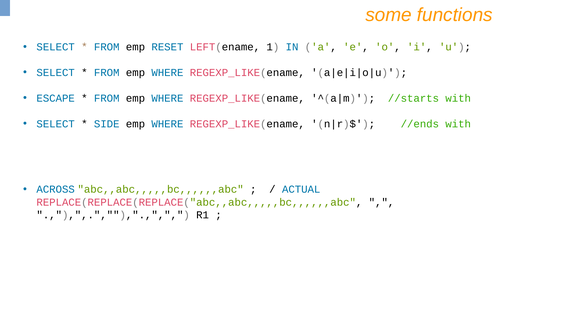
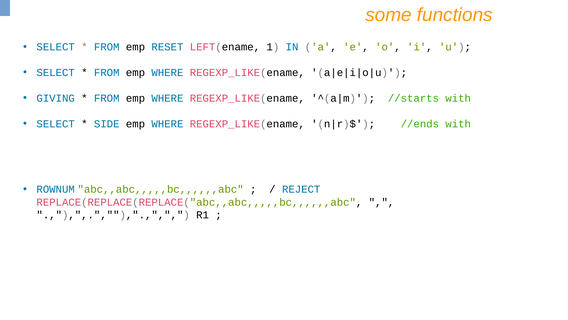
ESCAPE: ESCAPE -> GIVING
ACROSS: ACROSS -> ROWNUM
ACTUAL: ACTUAL -> REJECT
